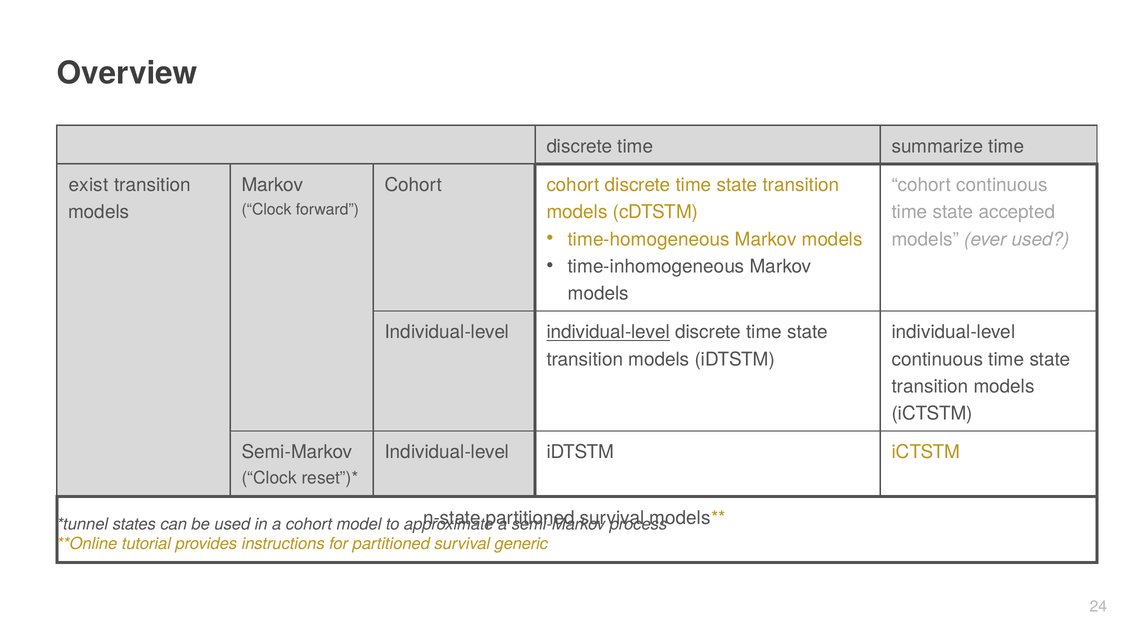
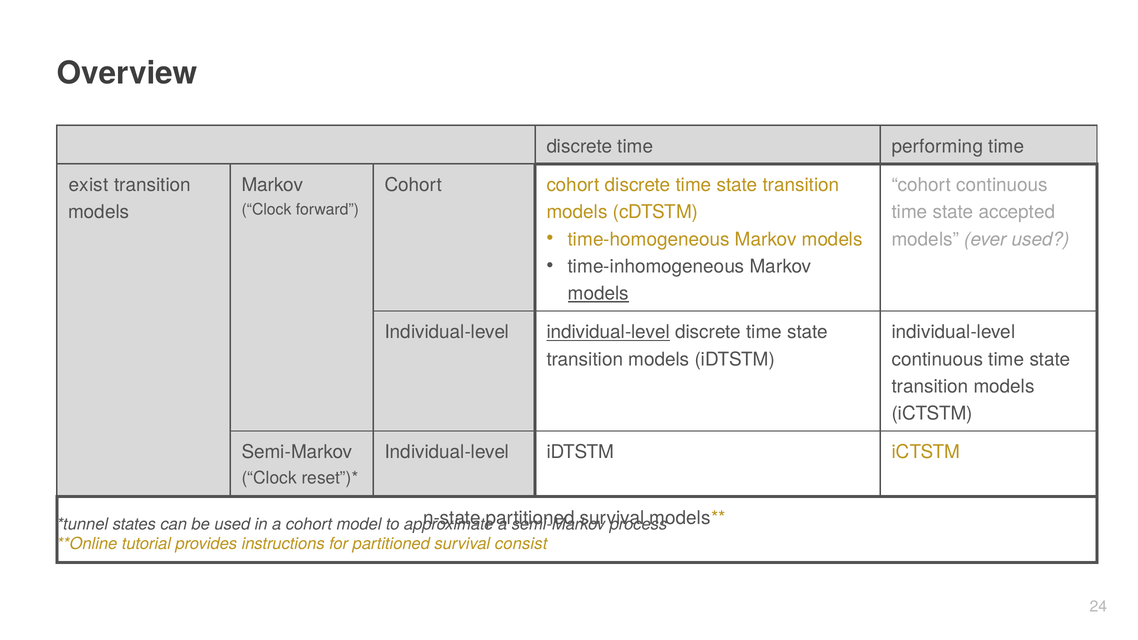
summarize: summarize -> performing
models at (598, 294) underline: none -> present
generic: generic -> consist
